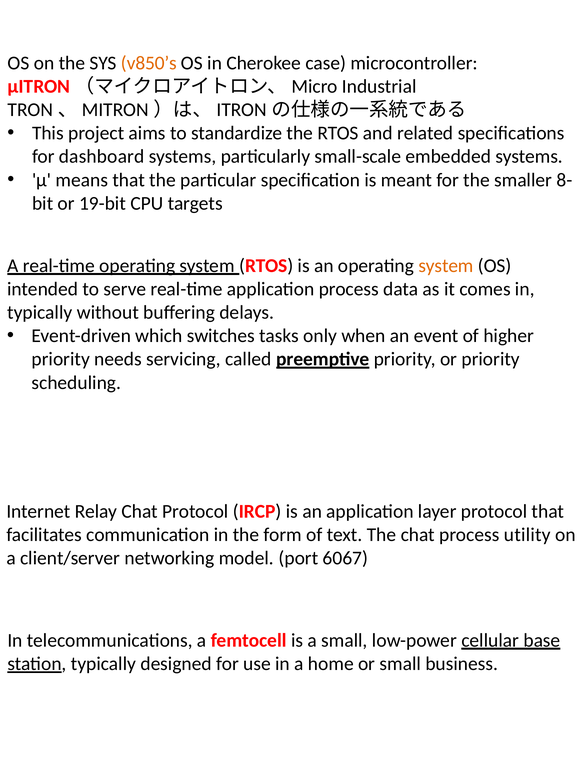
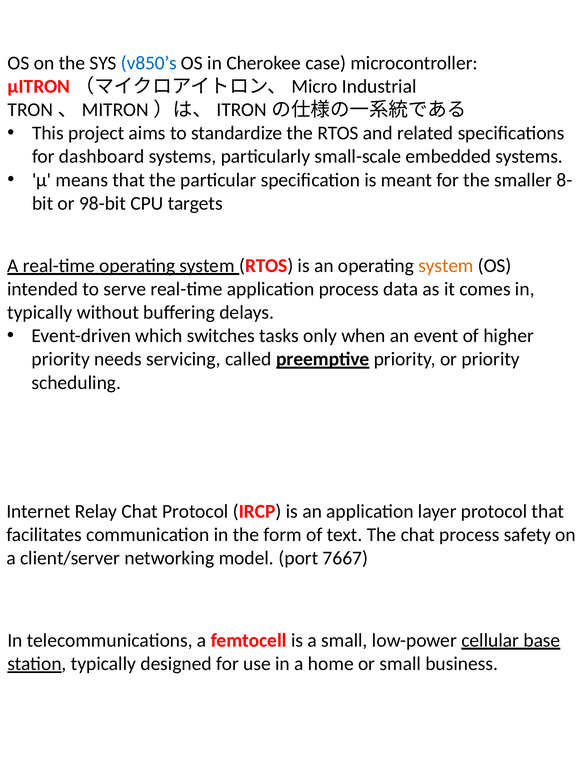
v850’s colour: orange -> blue
19-bit: 19-bit -> 98-bit
utility: utility -> safety
6067: 6067 -> 7667
